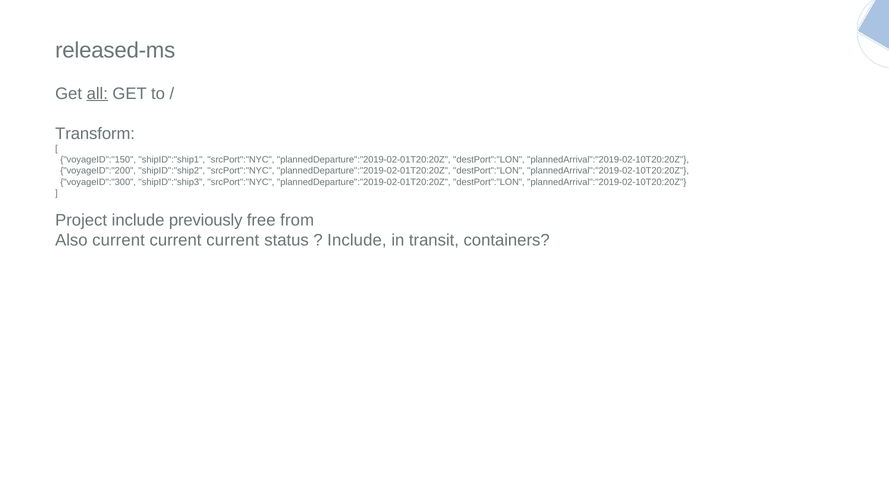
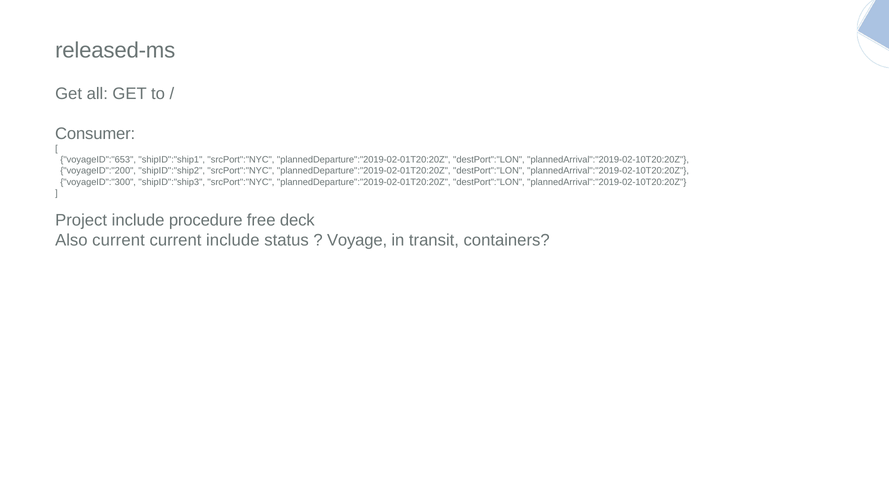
all underline: present -> none
Transform: Transform -> Consumer
voyageID":"150: voyageID":"150 -> voyageID":"653
previously: previously -> procedure
from: from -> deck
current at (233, 240): current -> include
Include at (357, 240): Include -> Voyage
